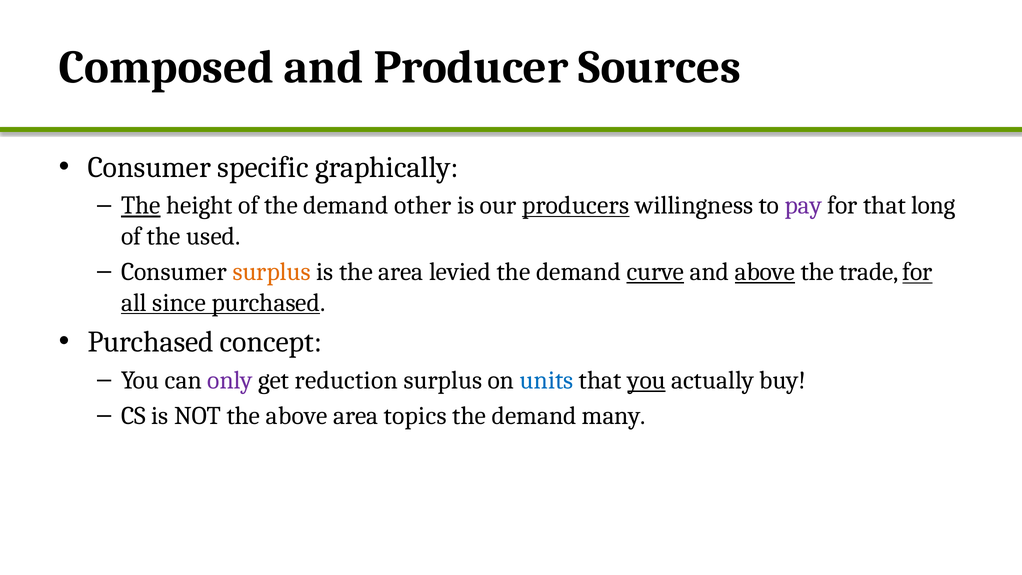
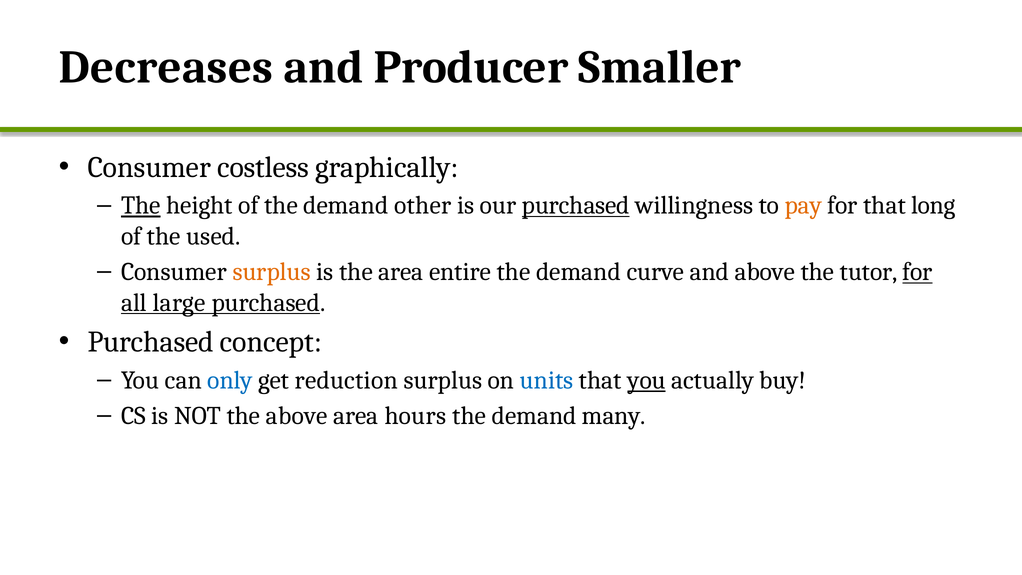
Composed: Composed -> Decreases
Sources: Sources -> Smaller
specific: specific -> costless
our producers: producers -> purchased
pay colour: purple -> orange
levied: levied -> entire
curve underline: present -> none
above at (765, 272) underline: present -> none
trade: trade -> tutor
since: since -> large
only colour: purple -> blue
topics: topics -> hours
